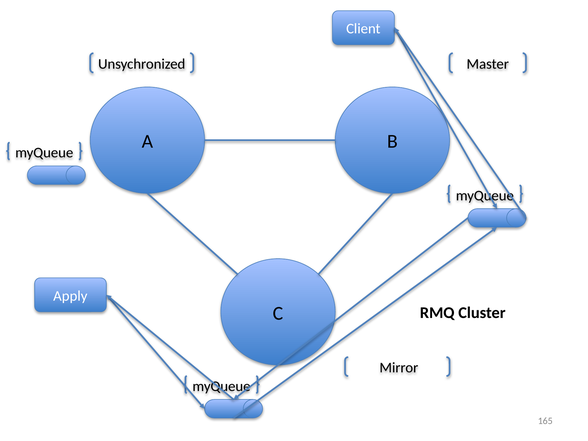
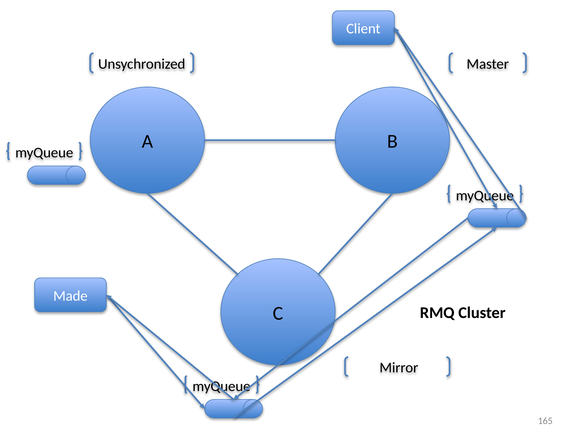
Apply: Apply -> Made
